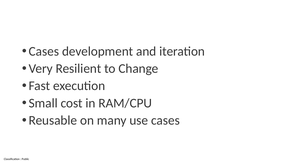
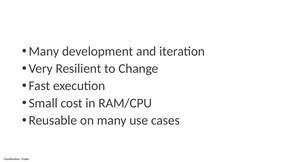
Cases at (44, 51): Cases -> Many
